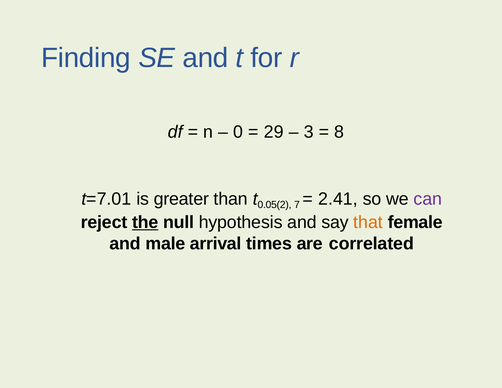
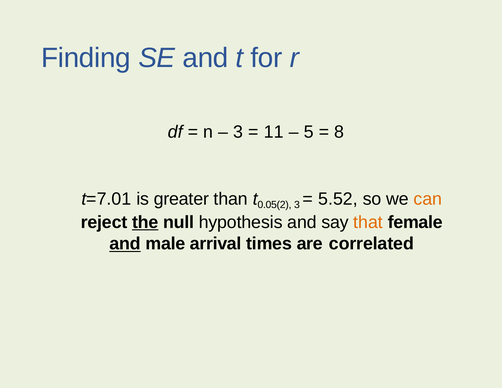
0 at (238, 132): 0 -> 3
29: 29 -> 11
3: 3 -> 5
7 at (297, 205): 7 -> 3
2.41: 2.41 -> 5.52
can colour: purple -> orange
and at (125, 244) underline: none -> present
